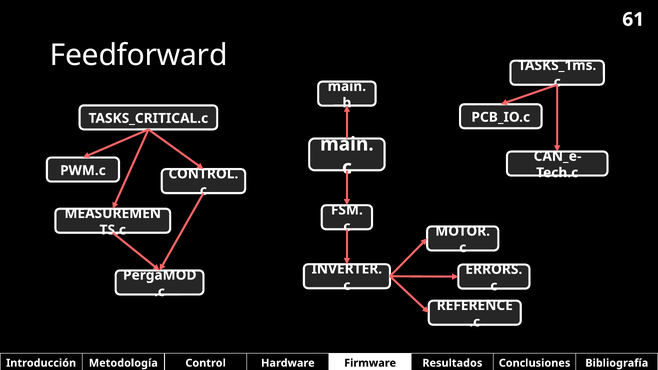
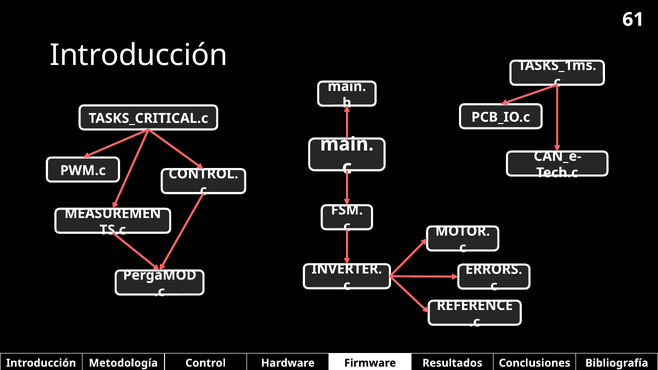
Feedforward at (139, 55): Feedforward -> Introducción
